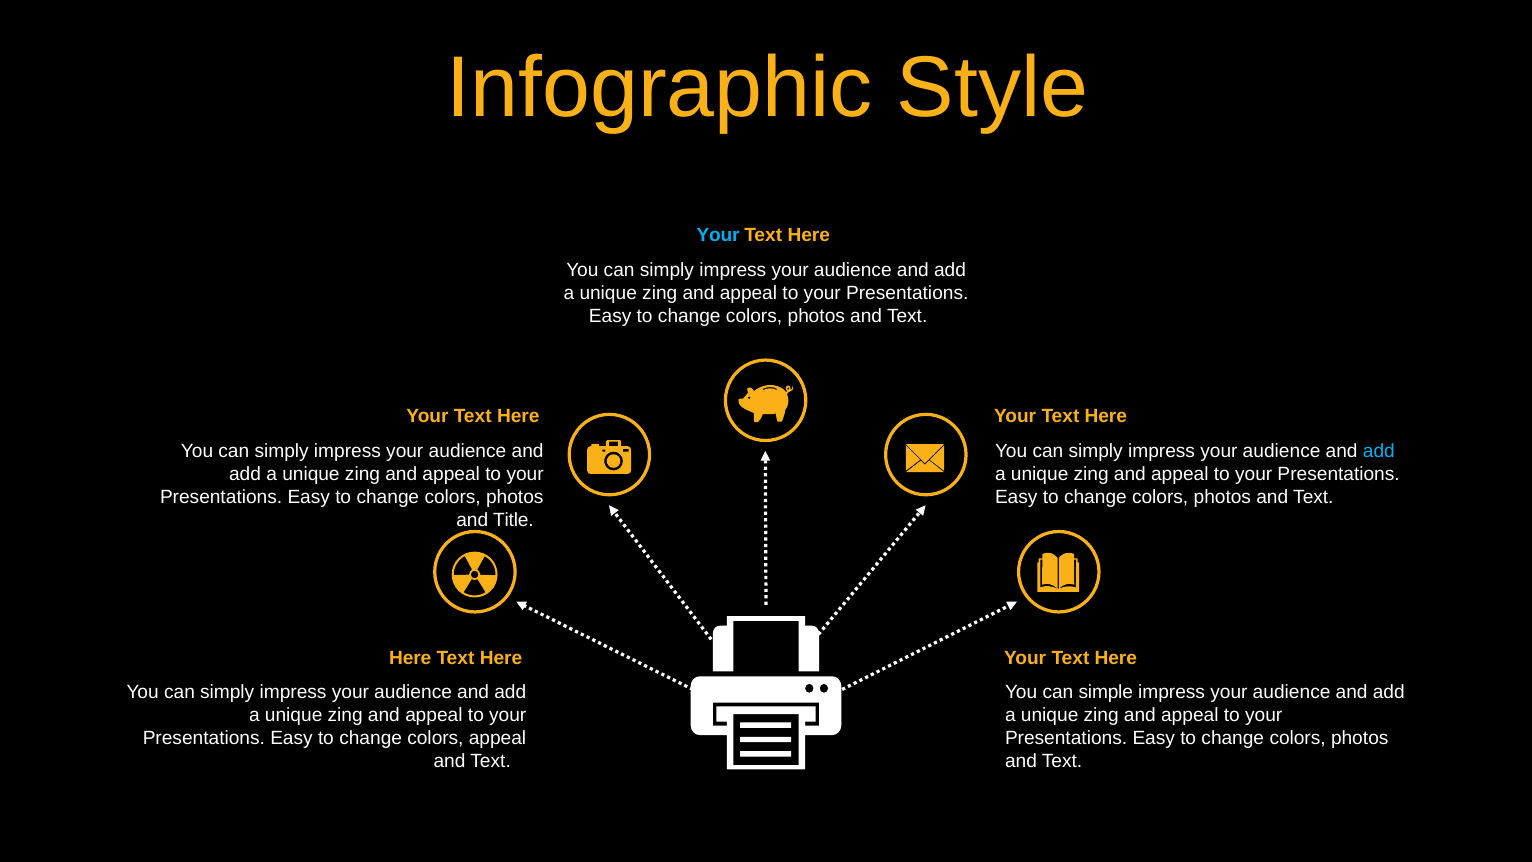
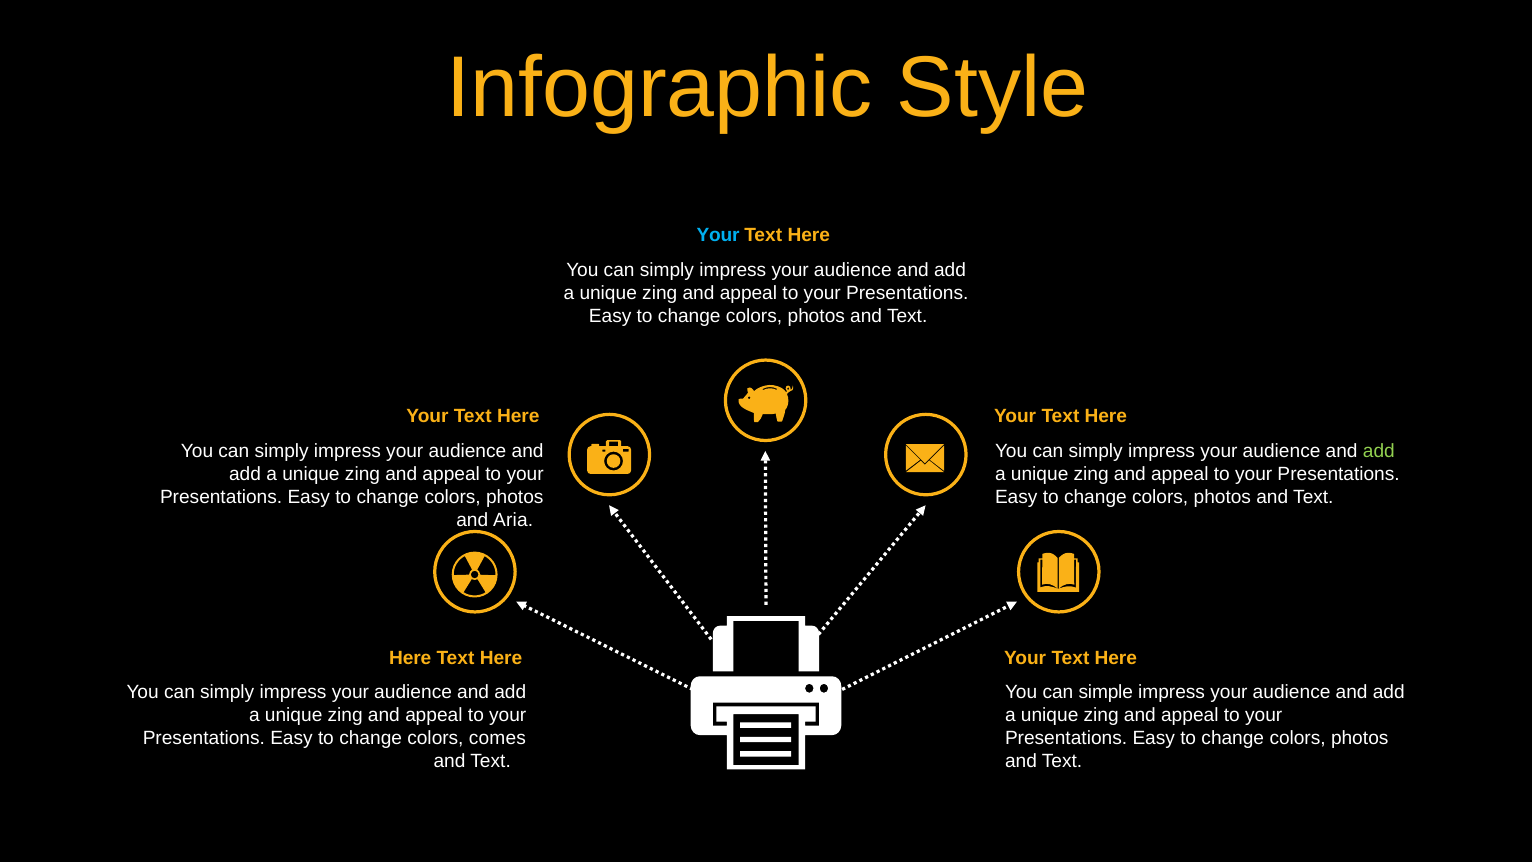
add at (1379, 451) colour: light blue -> light green
Title: Title -> Aria
colors appeal: appeal -> comes
